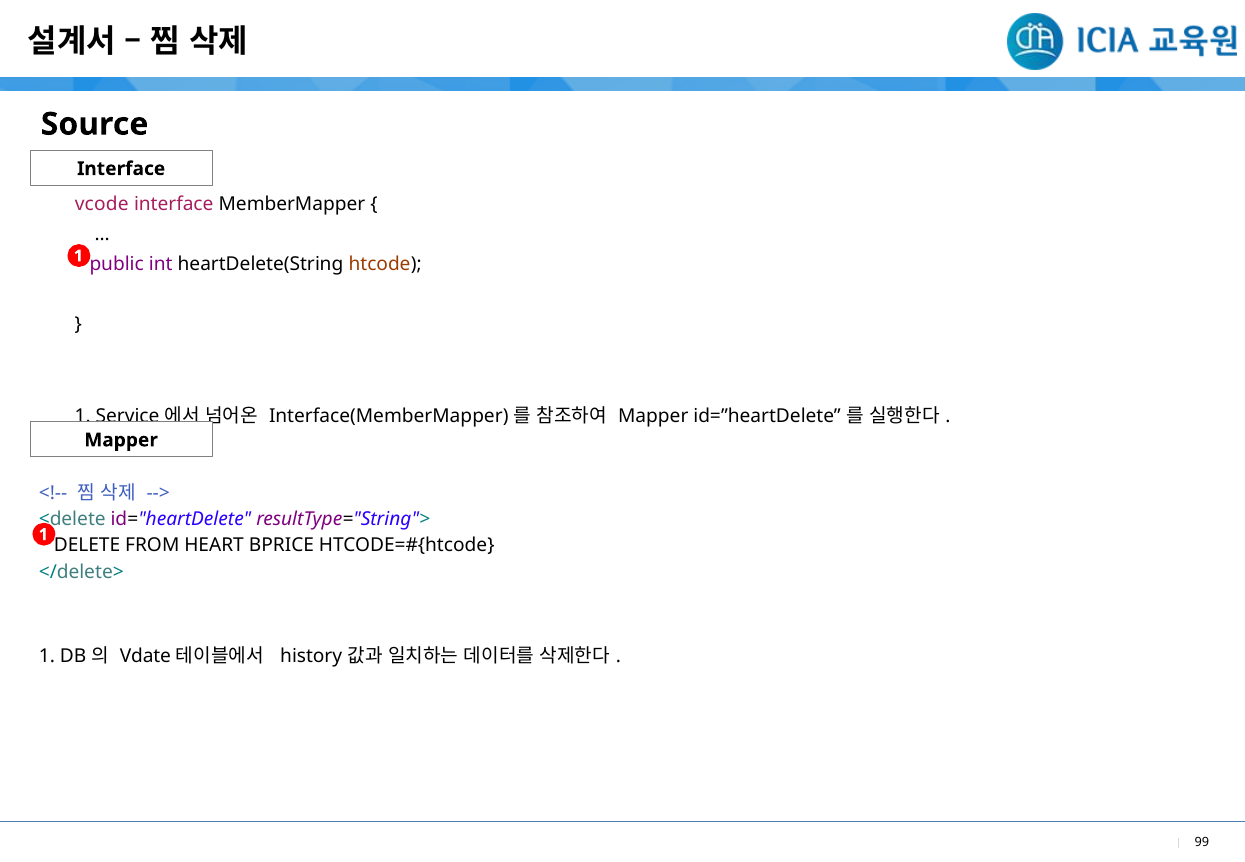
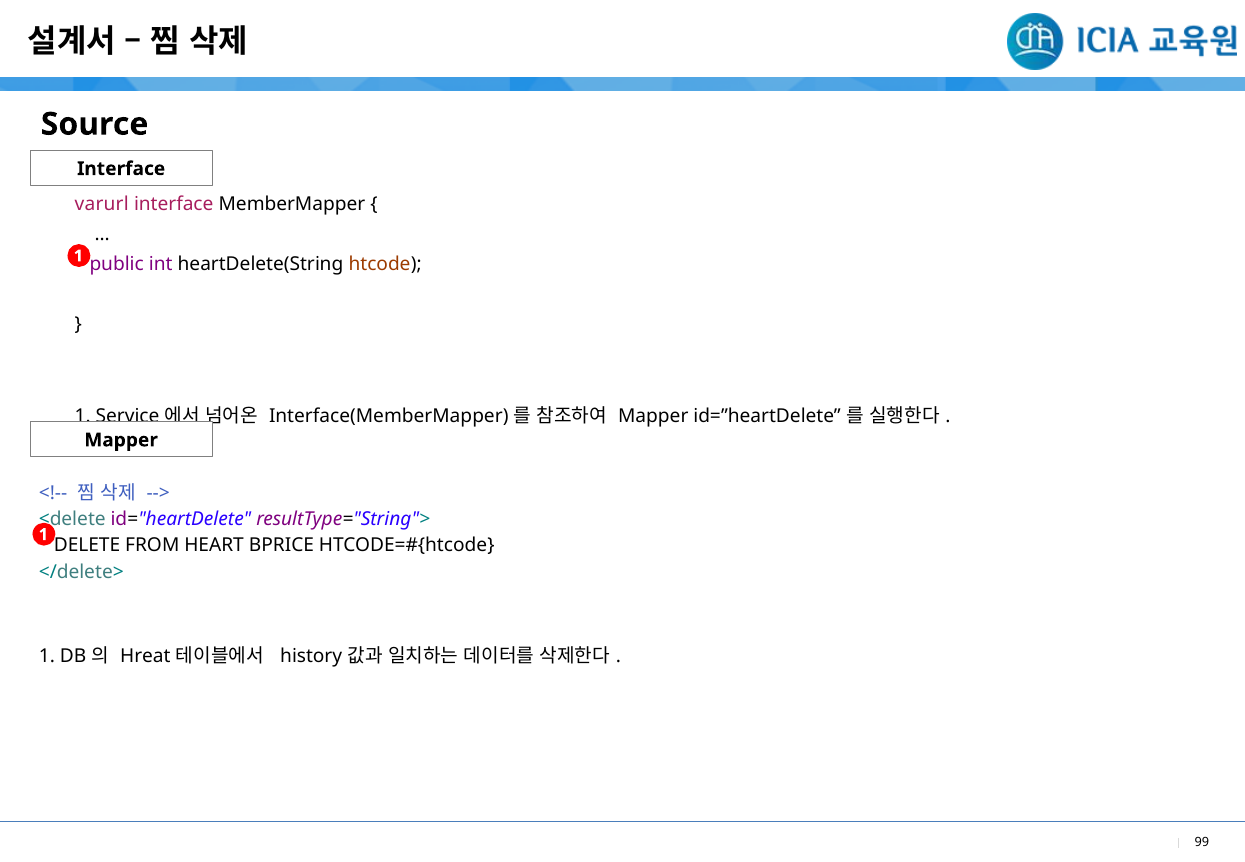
vcode: vcode -> varurl
Vdate: Vdate -> Hreat
